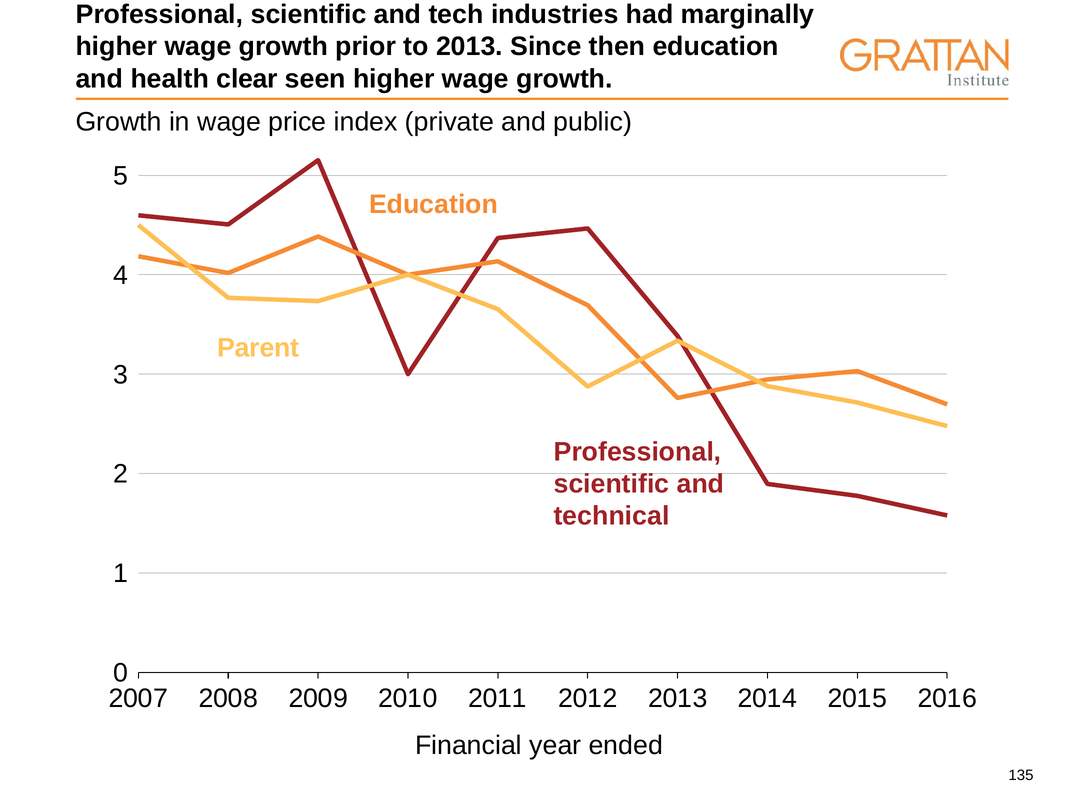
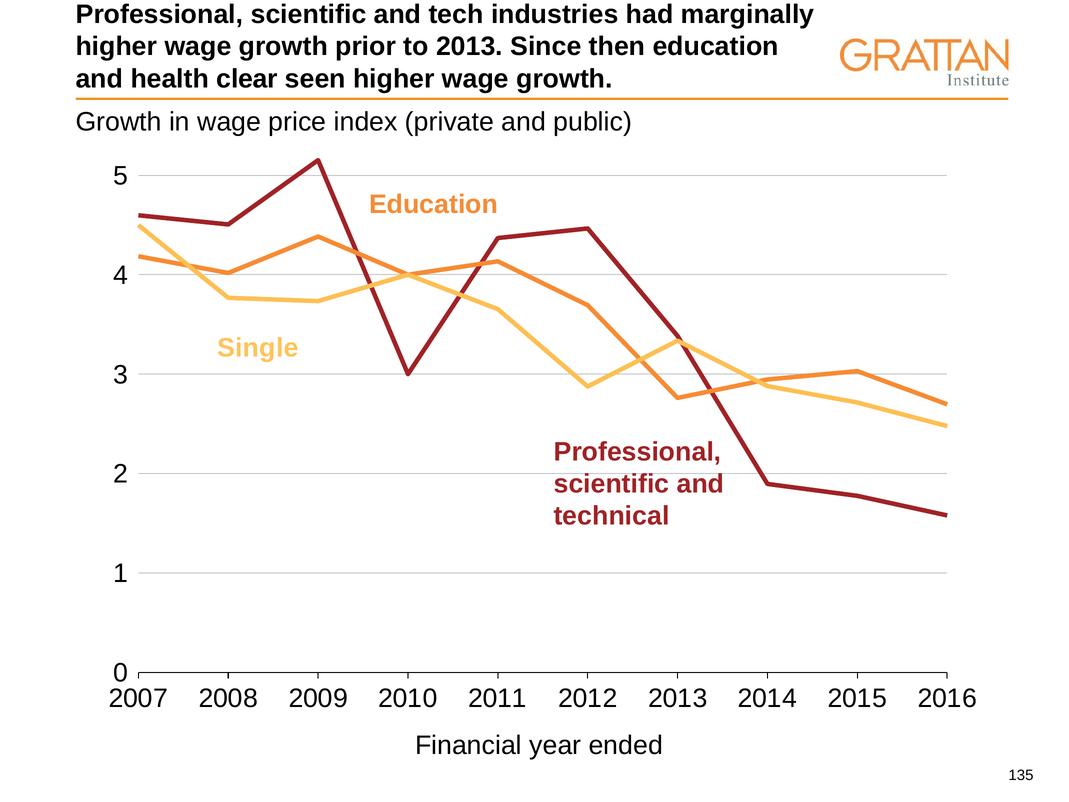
Parent: Parent -> Single
